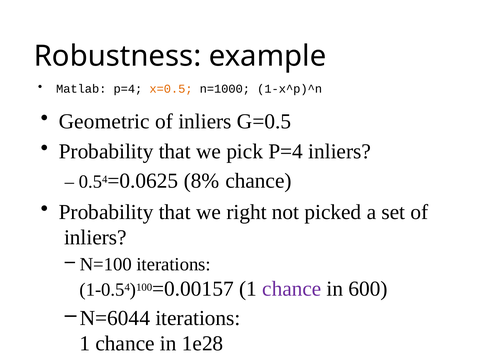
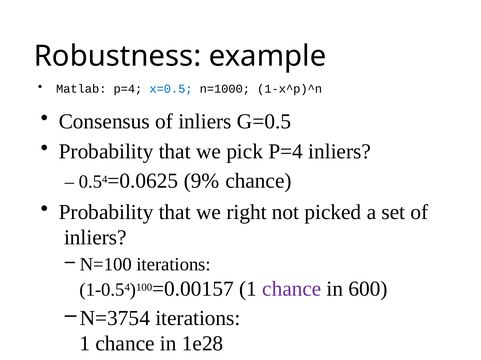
x=0.5 colour: orange -> blue
Geometric: Geometric -> Consensus
8%: 8% -> 9%
N=6044: N=6044 -> N=3754
